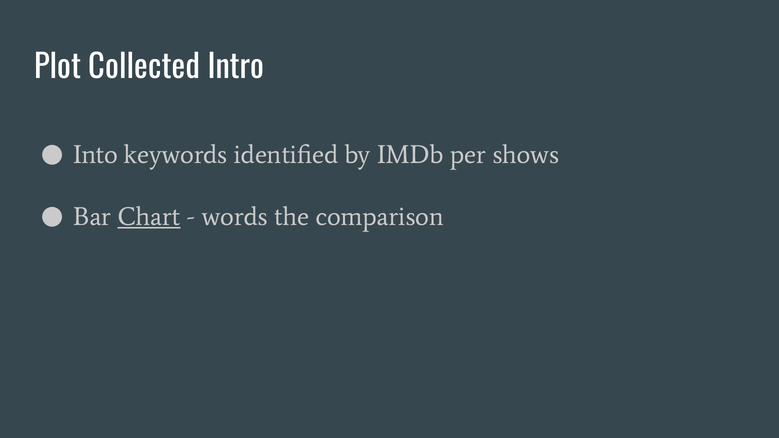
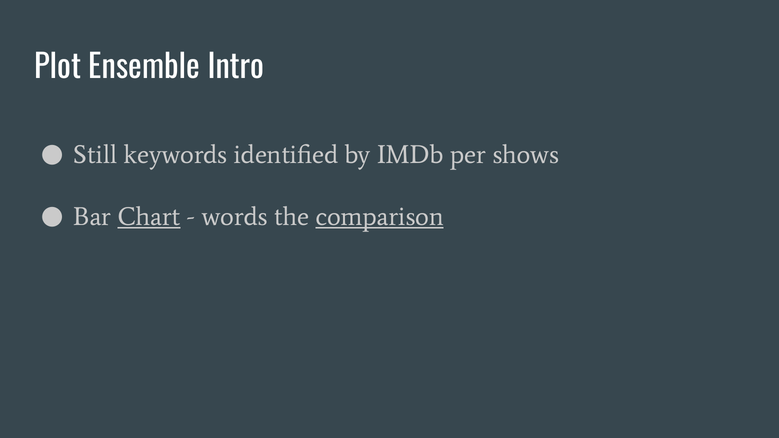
Collected: Collected -> Ensemble
Into: Into -> Still
comparison underline: none -> present
